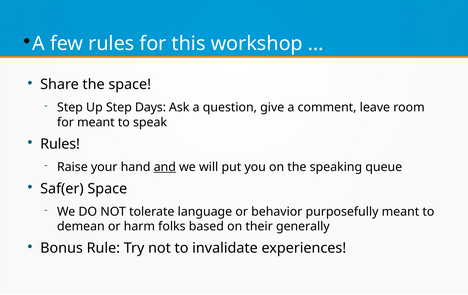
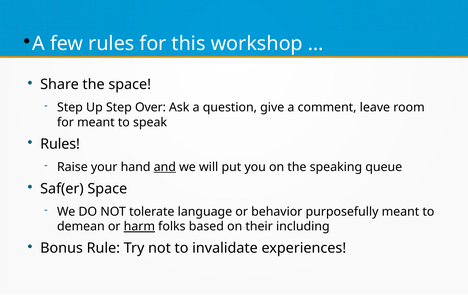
Days: Days -> Over
harm underline: none -> present
generally: generally -> including
